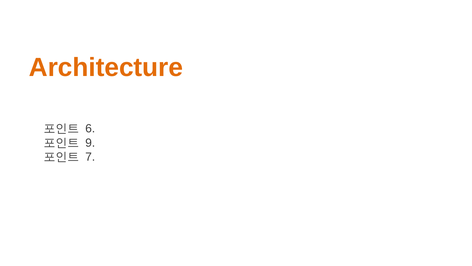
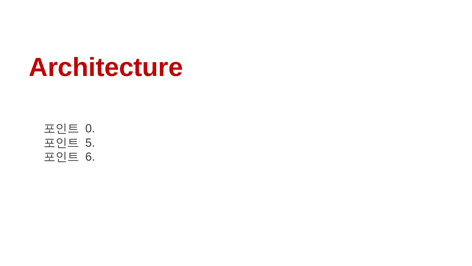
Architecture colour: orange -> red
6: 6 -> 0
9: 9 -> 5
7: 7 -> 6
